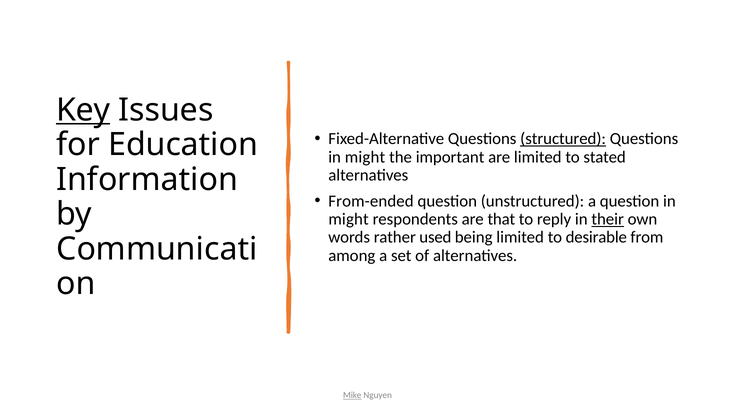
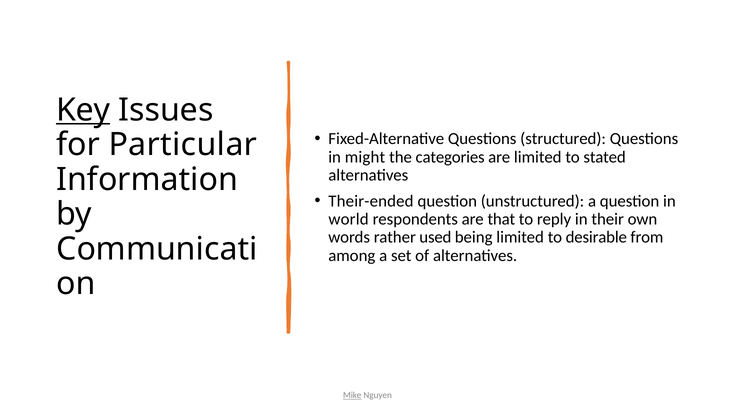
structured underline: present -> none
Education: Education -> Particular
important: important -> categories
From-ended: From-ended -> Their-ended
might at (349, 219): might -> world
their underline: present -> none
